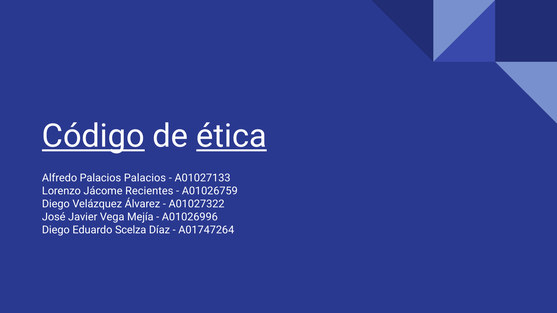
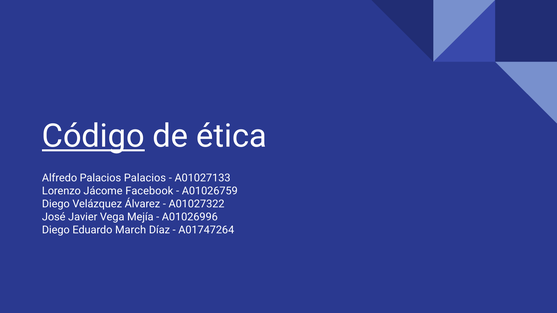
ética underline: present -> none
Recientes: Recientes -> Facebook
Scelza: Scelza -> March
